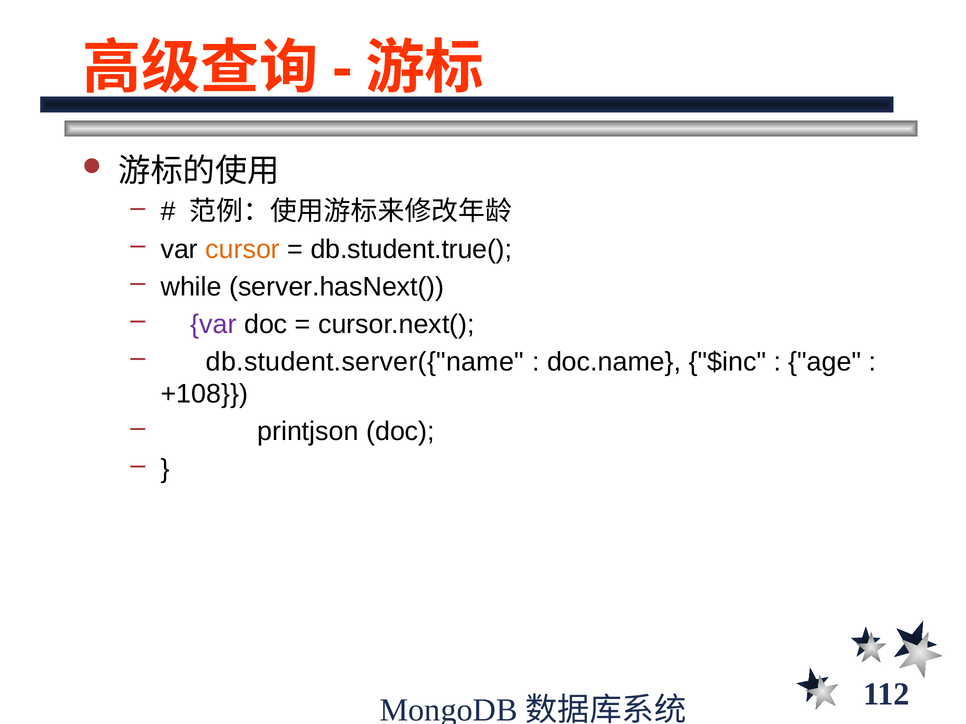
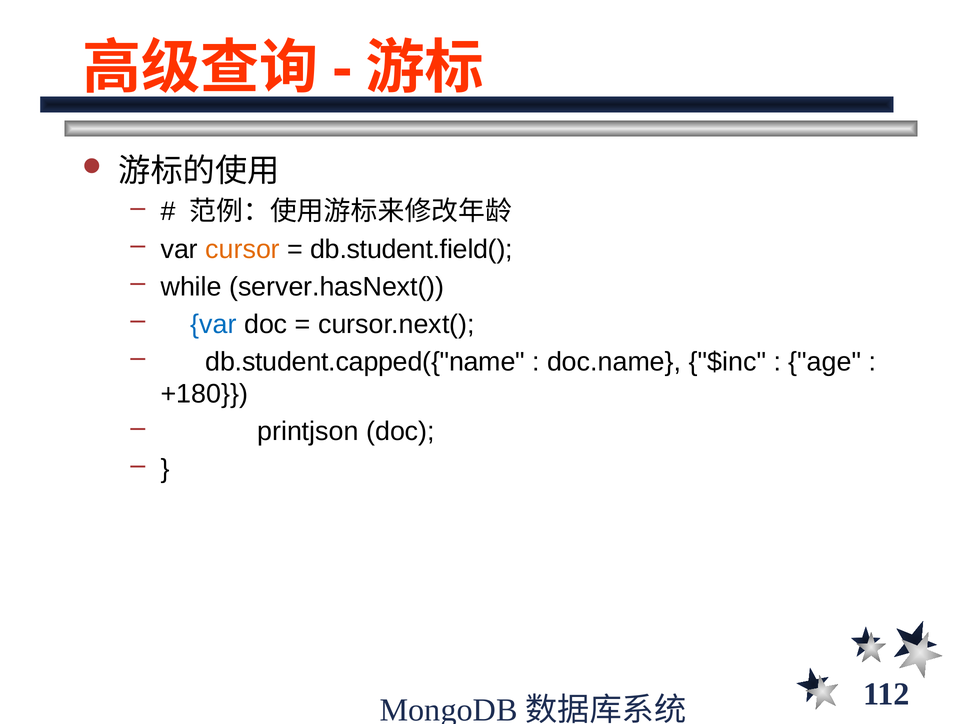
db.student.true(: db.student.true( -> db.student.field(
var at (214, 324) colour: purple -> blue
db.student.server({"name: db.student.server({"name -> db.student.capped({"name
+108: +108 -> +180
